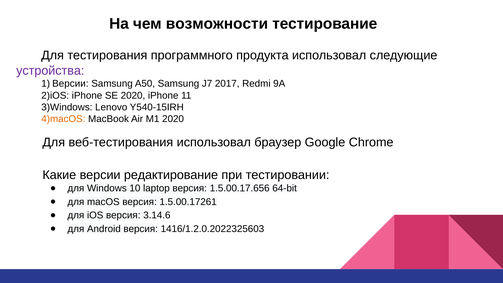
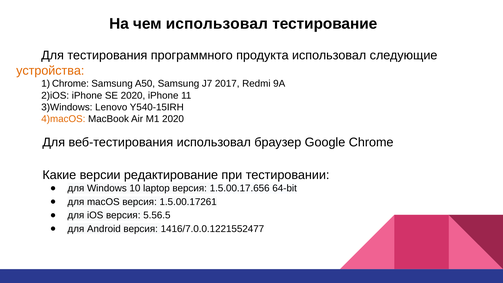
чем возможности: возможности -> использовал
устройства colour: purple -> orange
1 Версии: Версии -> Chrome
3.14.6: 3.14.6 -> 5.56.5
1416/1.2.0.2022325603: 1416/1.2.0.2022325603 -> 1416/7.0.0.1221552477
